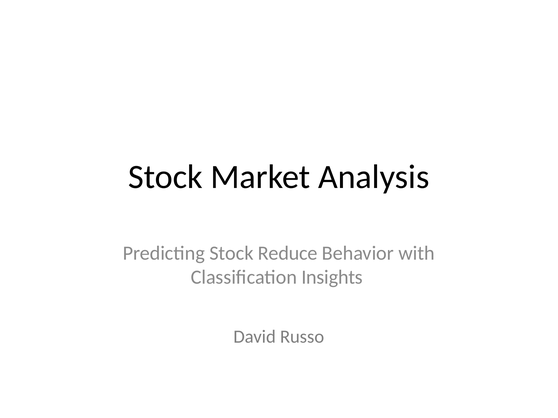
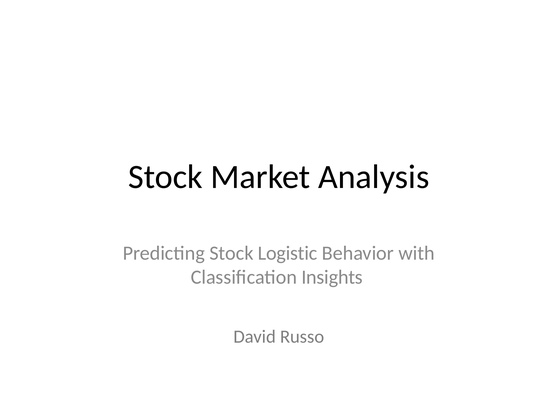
Reduce: Reduce -> Logistic
